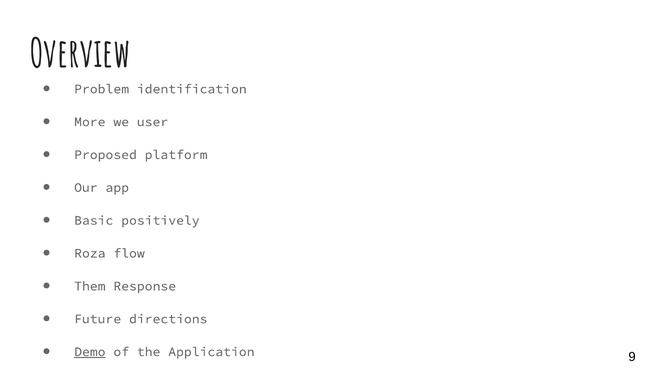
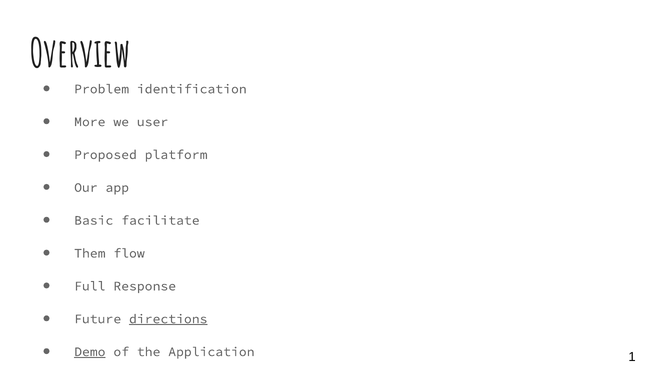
positively: positively -> facilitate
Roza: Roza -> Them
Them: Them -> Full
directions underline: none -> present
9: 9 -> 1
